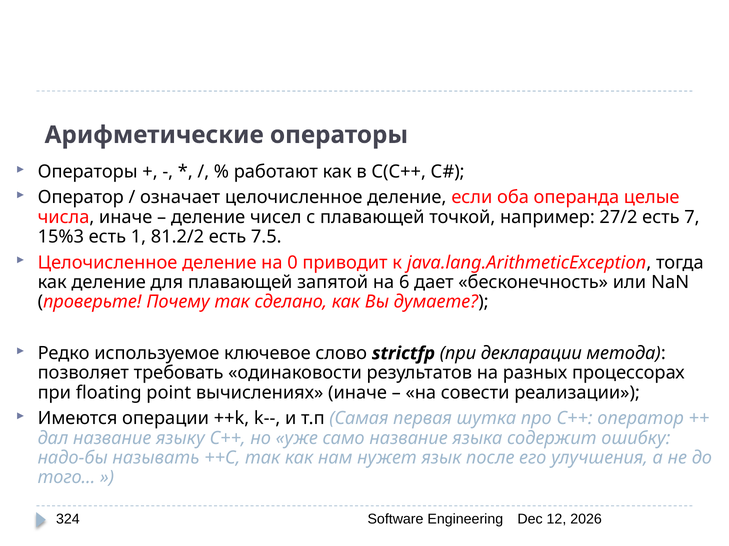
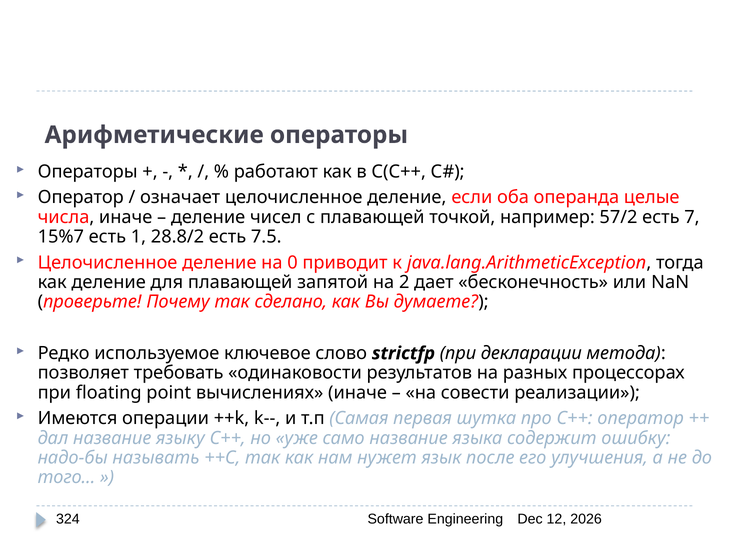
27/2: 27/2 -> 57/2
15%3: 15%3 -> 15%7
81.2/2: 81.2/2 -> 28.8/2
6: 6 -> 2
